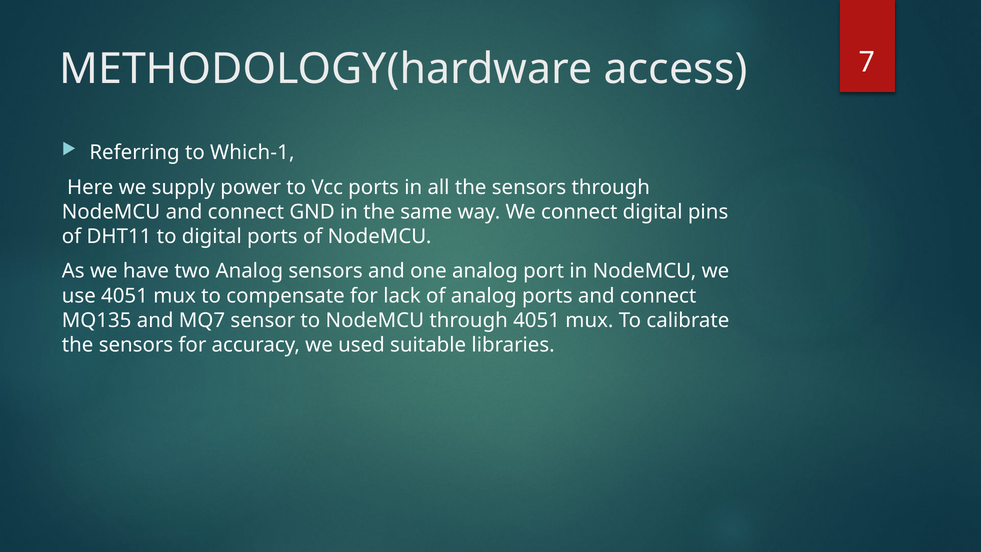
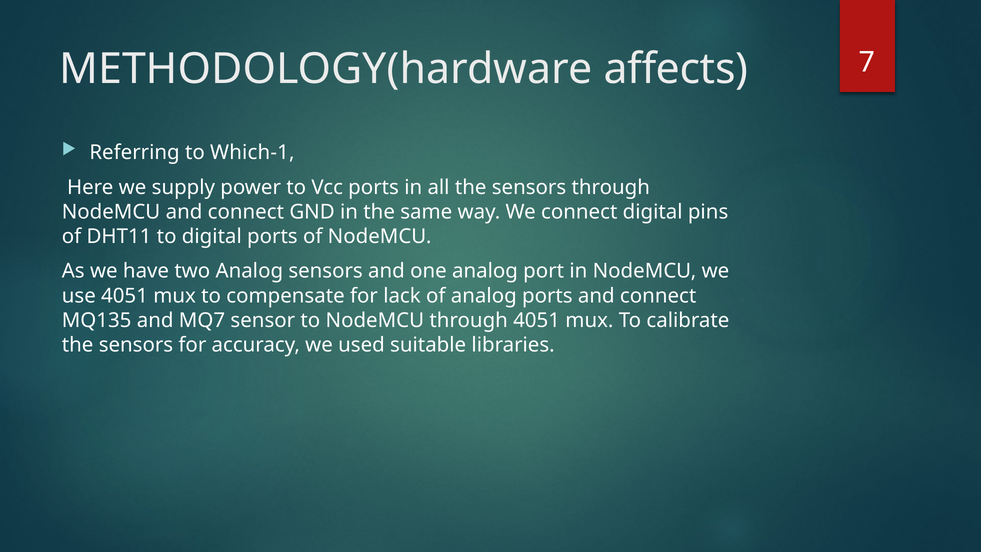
access: access -> affects
